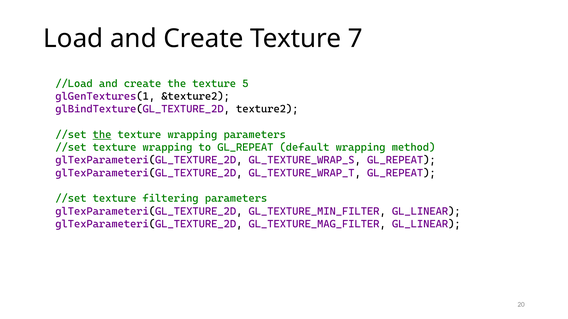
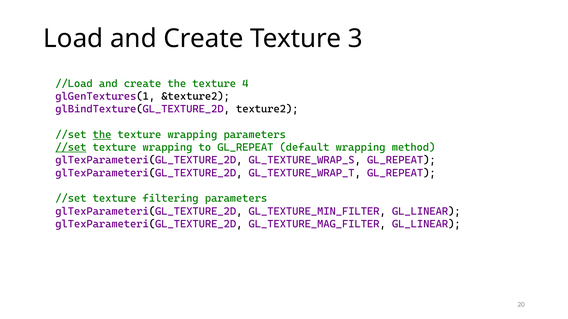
7: 7 -> 3
5: 5 -> 4
//set at (71, 148) underline: none -> present
